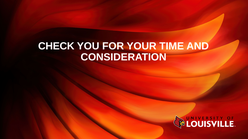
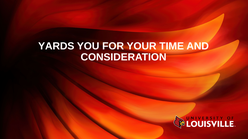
CHECK: CHECK -> YARDS
